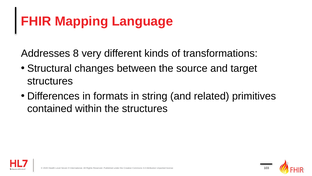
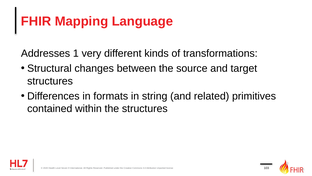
8: 8 -> 1
